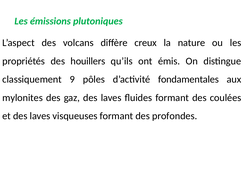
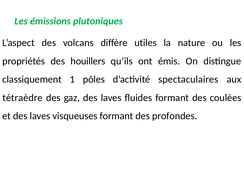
creux: creux -> utiles
9: 9 -> 1
fondamentales: fondamentales -> spectaculaires
mylonites: mylonites -> tétraèdre
